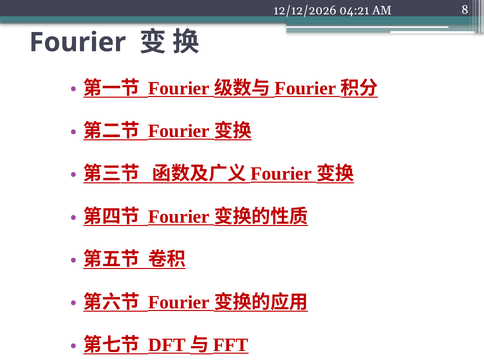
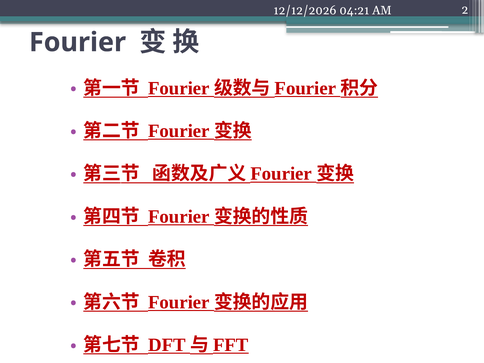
8: 8 -> 2
